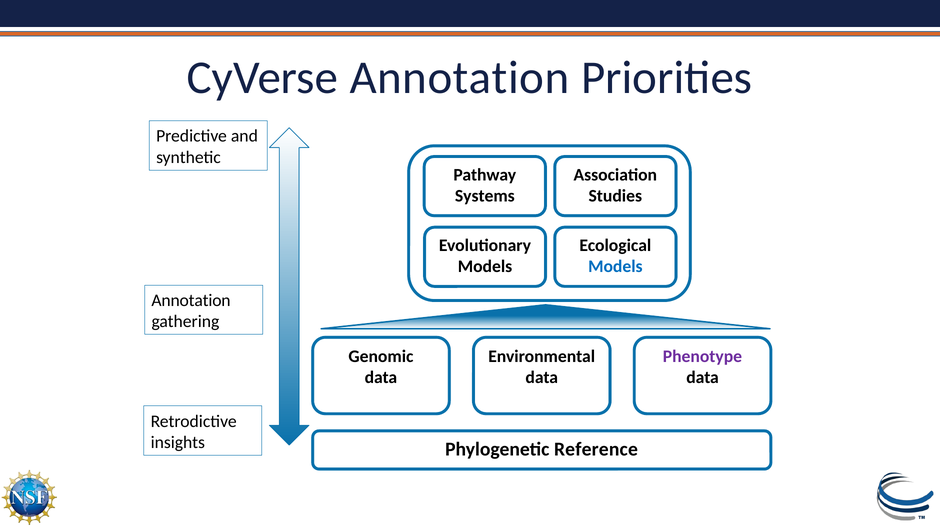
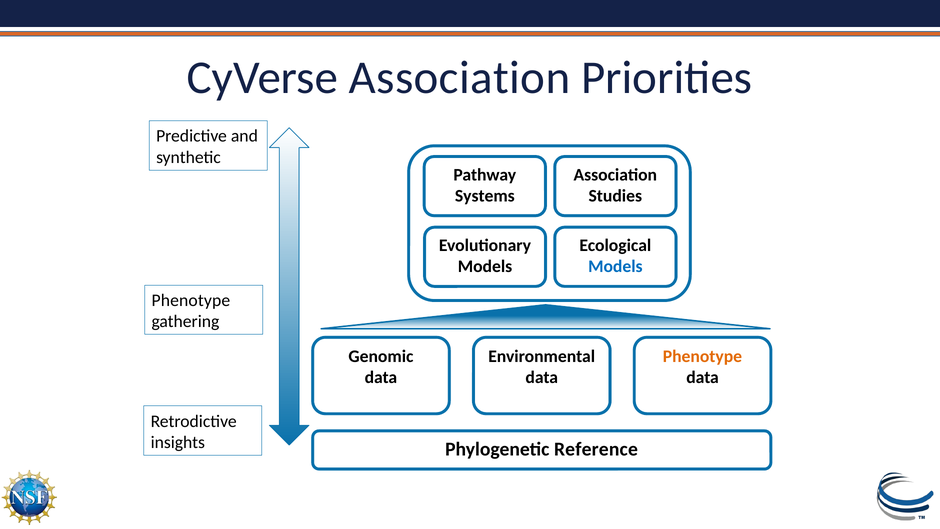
CyVerse Annotation: Annotation -> Association
Annotation at (191, 300): Annotation -> Phenotype
Phenotype at (702, 356) colour: purple -> orange
